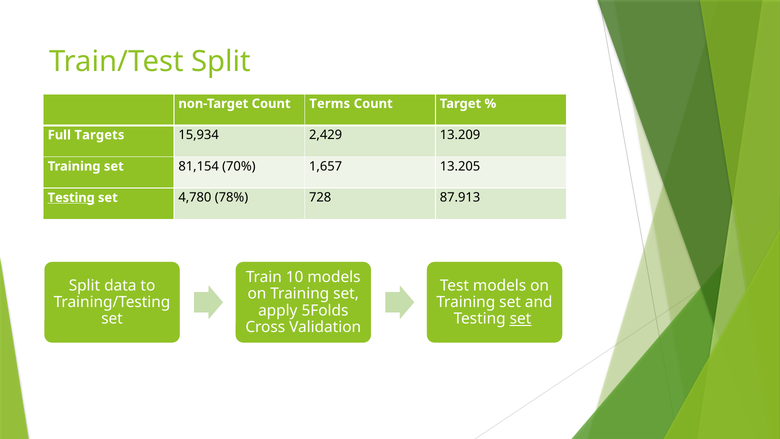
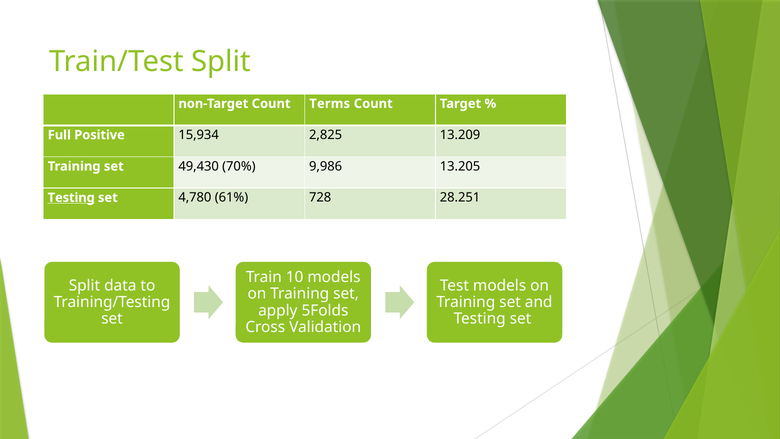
Targets: Targets -> Positive
2,429: 2,429 -> 2,825
81,154: 81,154 -> 49,430
1,657: 1,657 -> 9,986
78%: 78% -> 61%
87.913: 87.913 -> 28.251
set at (520, 319) underline: present -> none
